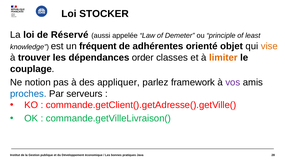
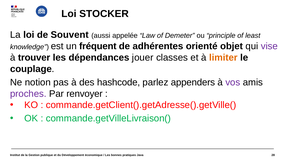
Réservé: Réservé -> Souvent
vise colour: orange -> purple
order: order -> jouer
appliquer: appliquer -> hashcode
framework: framework -> appenders
proches colour: blue -> purple
serveurs: serveurs -> renvoyer
